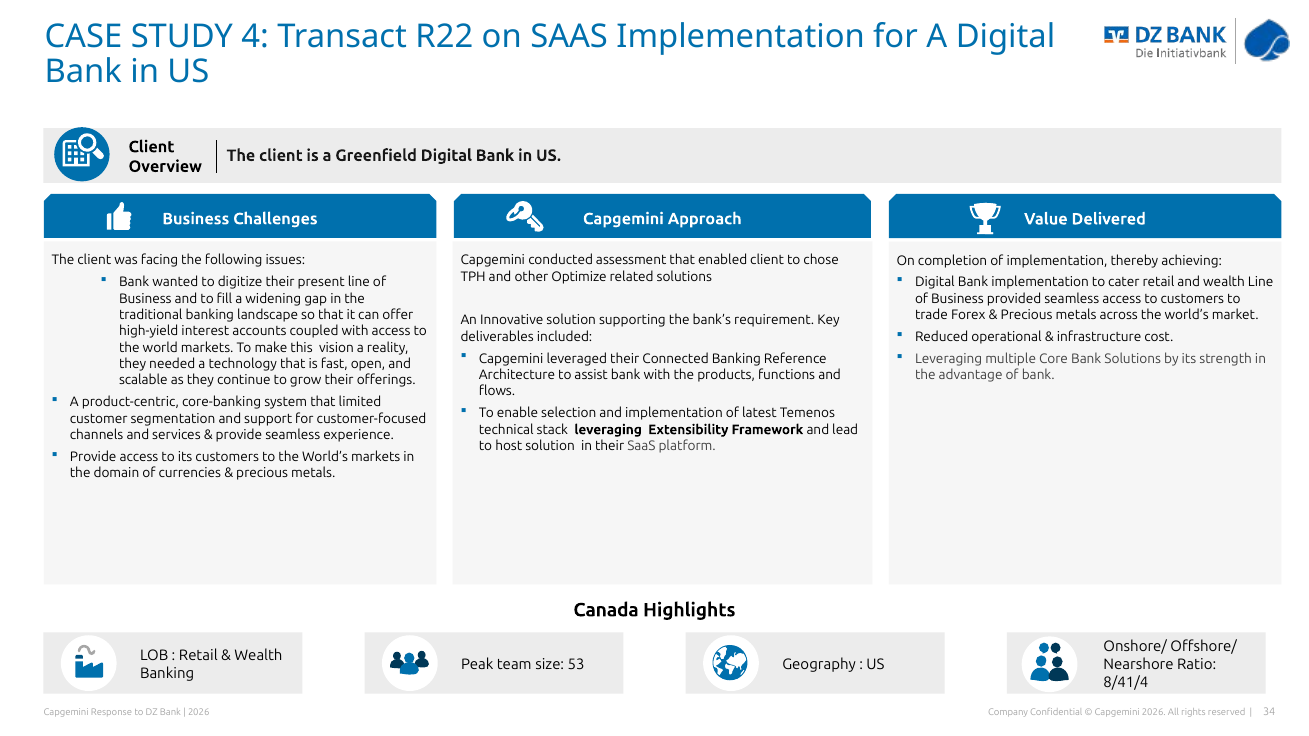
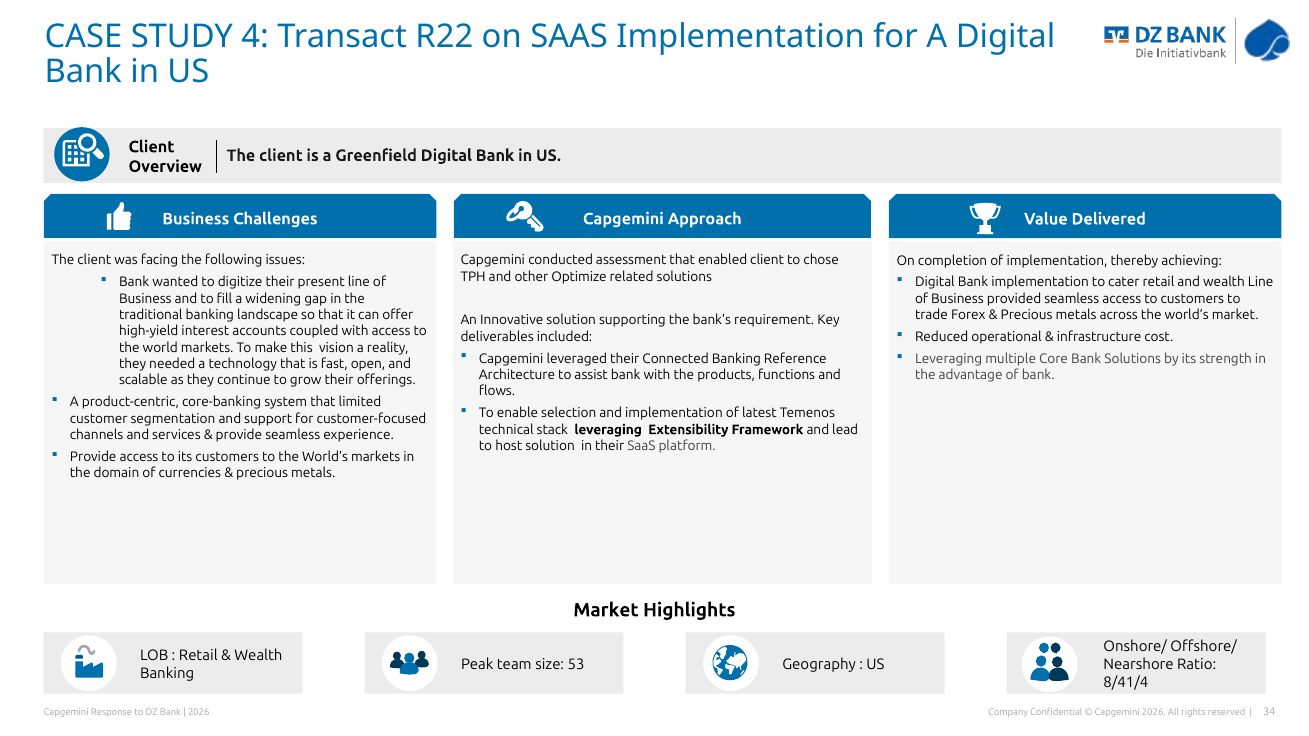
Canada at (606, 610): Canada -> Market
